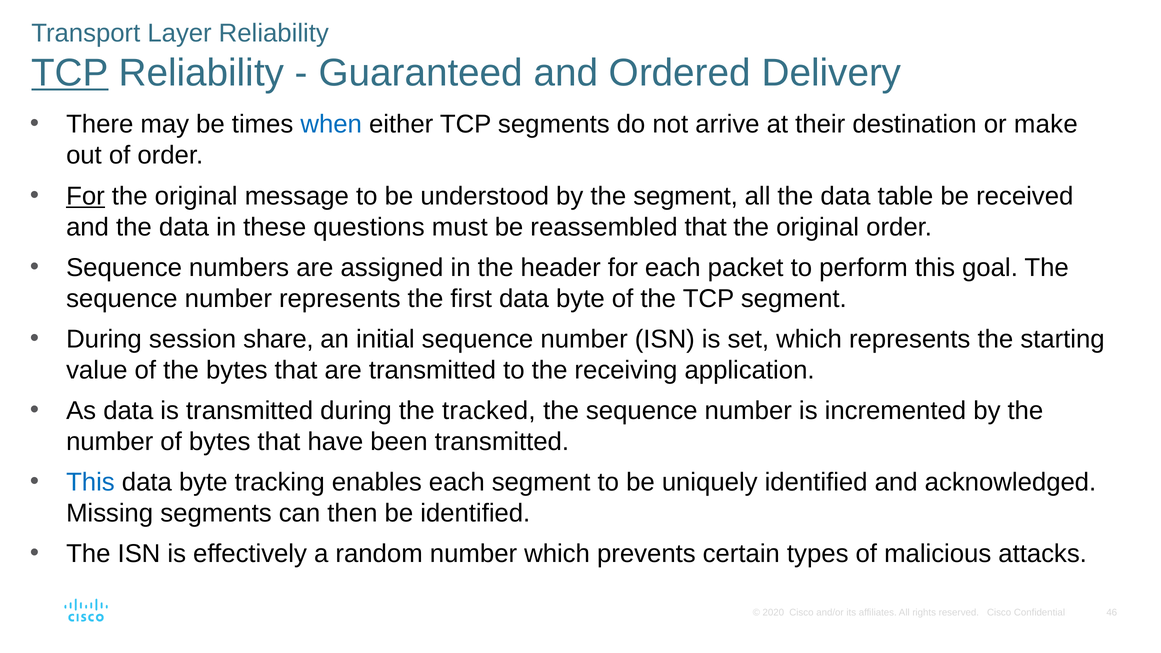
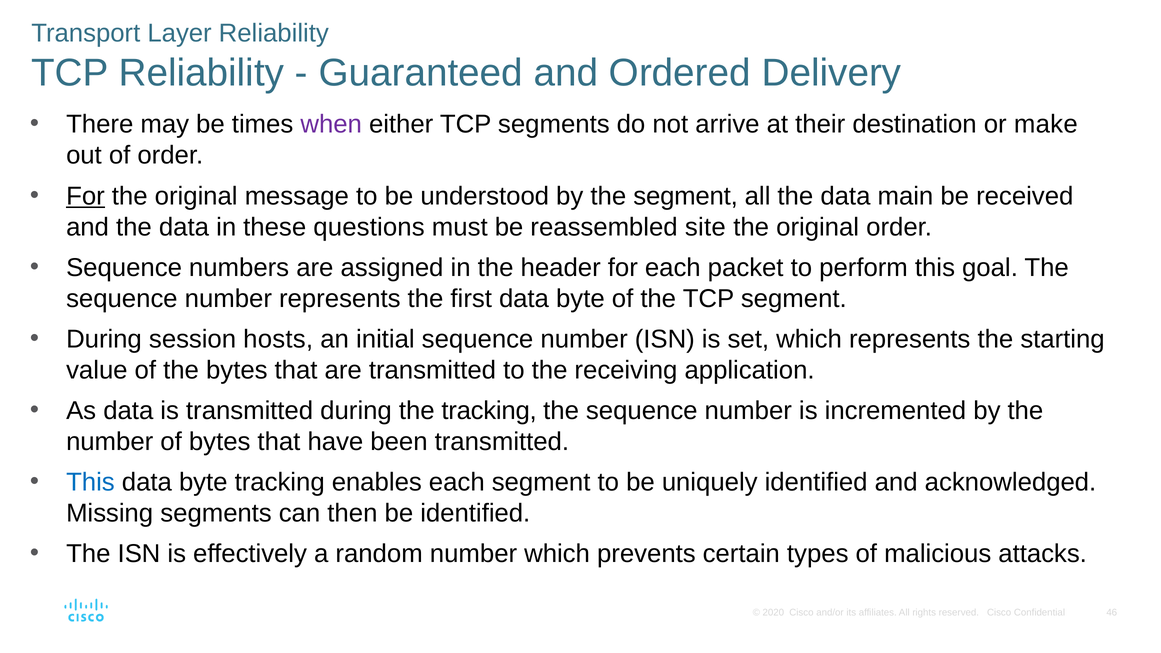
TCP at (70, 73) underline: present -> none
when colour: blue -> purple
table: table -> main
reassembled that: that -> site
share: share -> hosts
the tracked: tracked -> tracking
